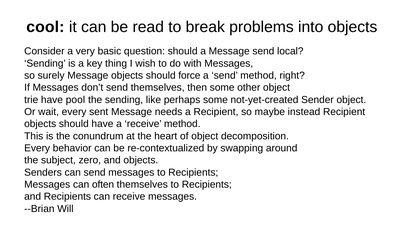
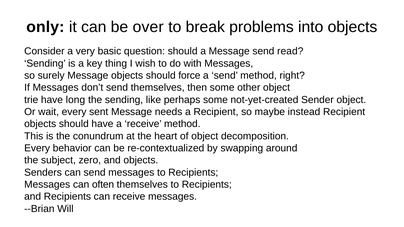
cool: cool -> only
read: read -> over
local: local -> read
pool: pool -> long
